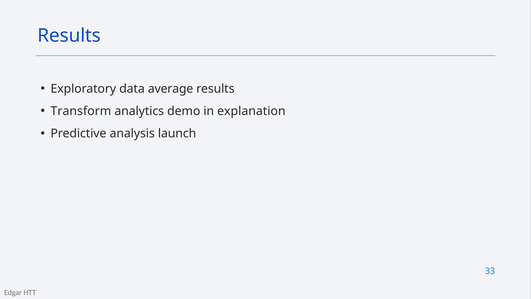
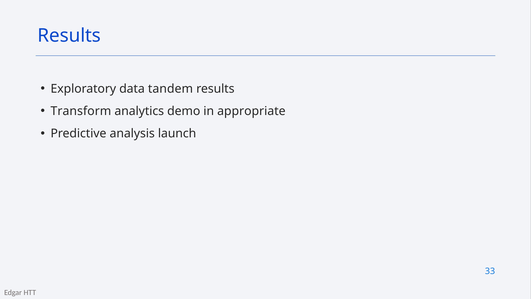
average: average -> tandem
explanation: explanation -> appropriate
